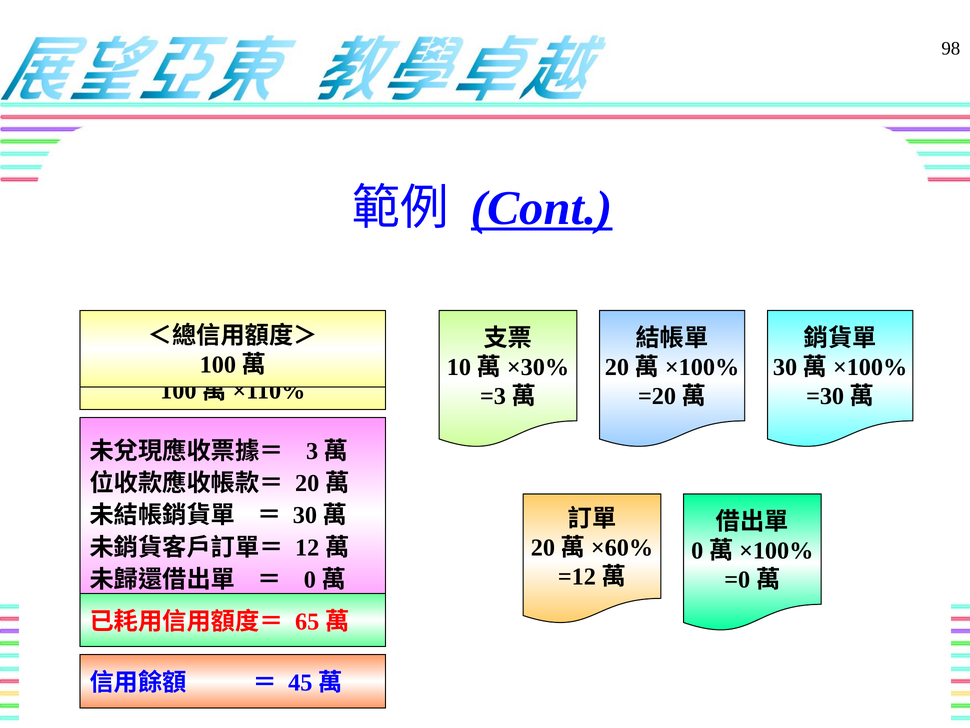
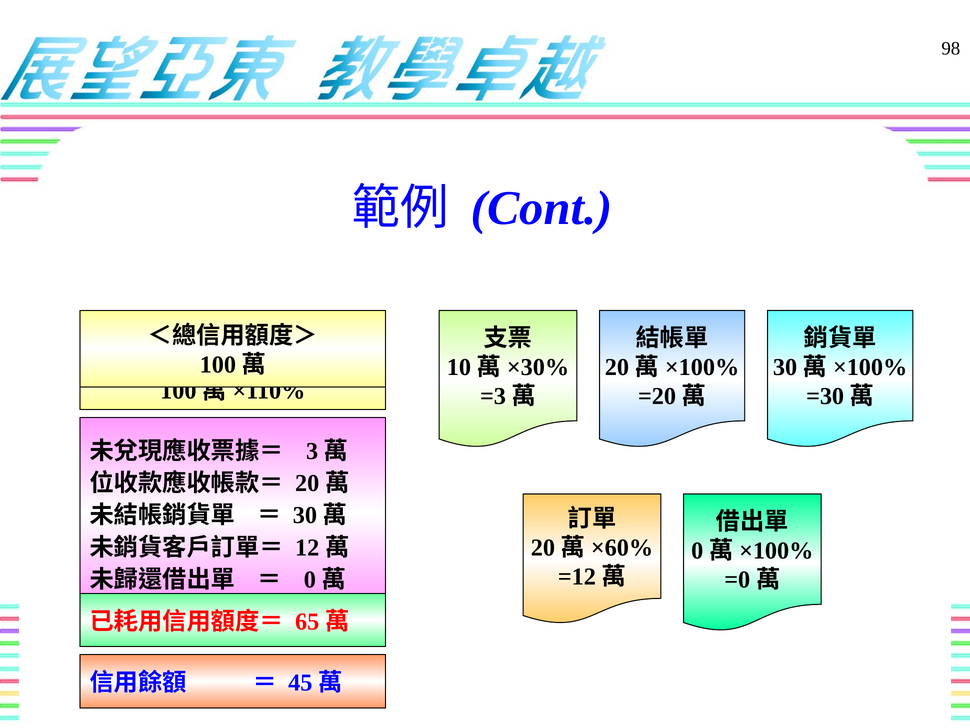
Cont underline: present -> none
